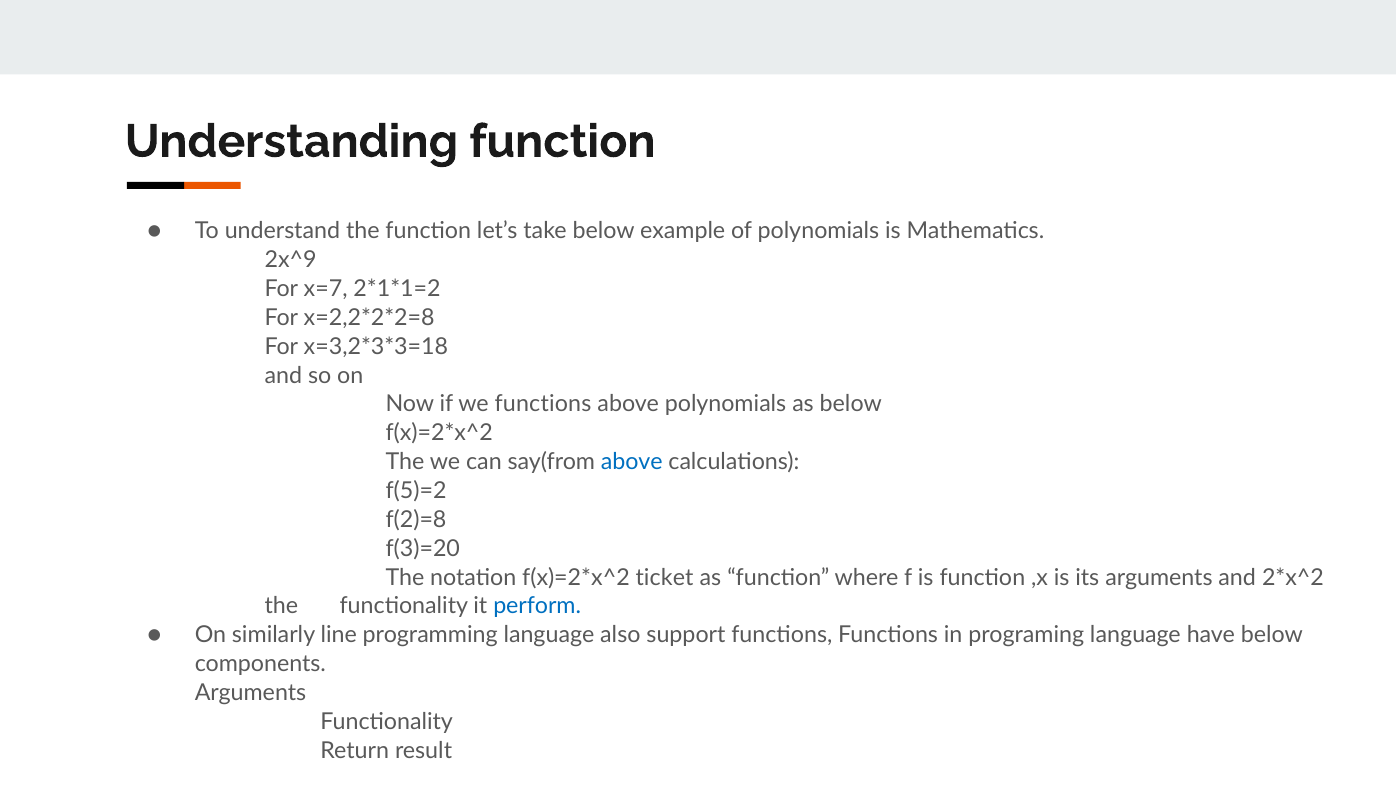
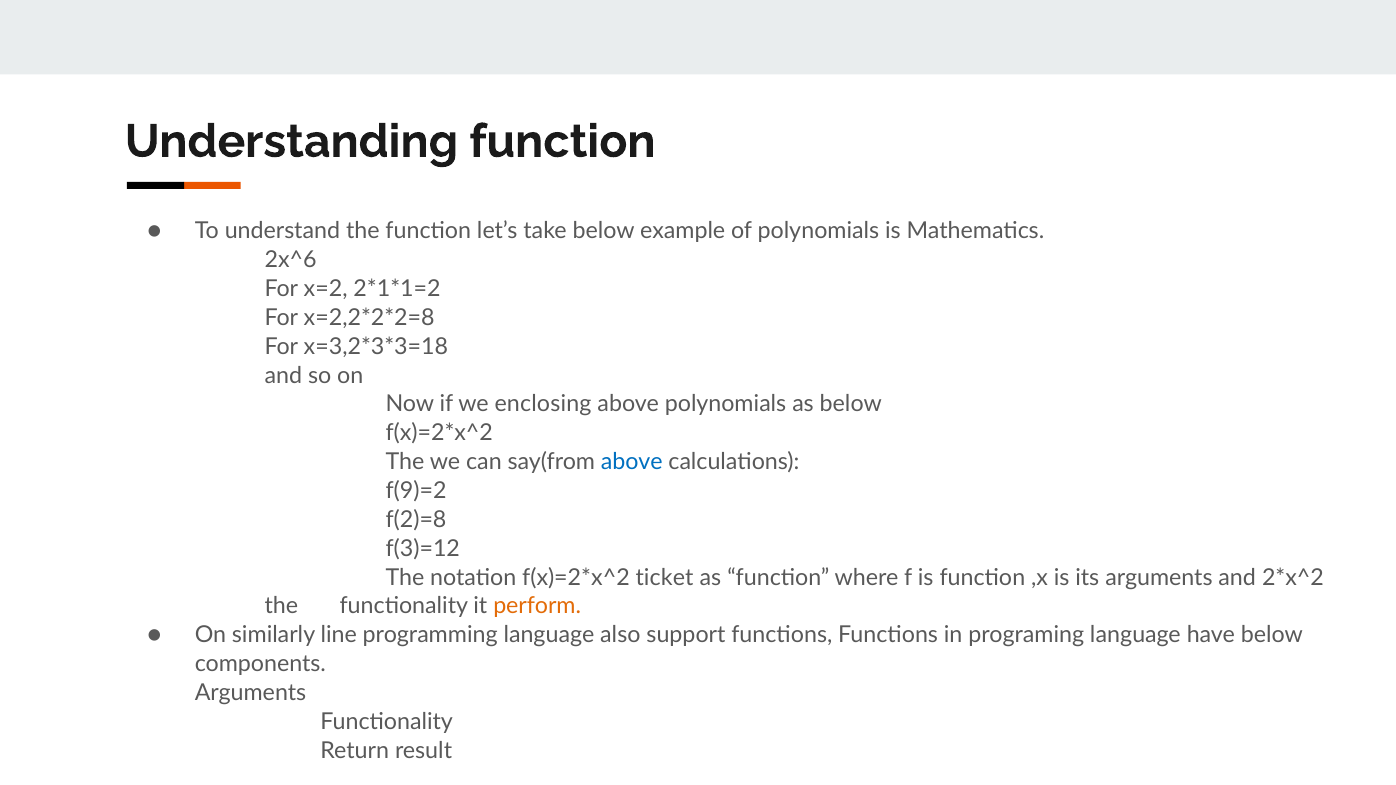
2x^9: 2x^9 -> 2x^6
x=7: x=7 -> x=2
we functions: functions -> enclosing
f(5)=2: f(5)=2 -> f(9)=2
f(3)=20: f(3)=20 -> f(3)=12
perform colour: blue -> orange
